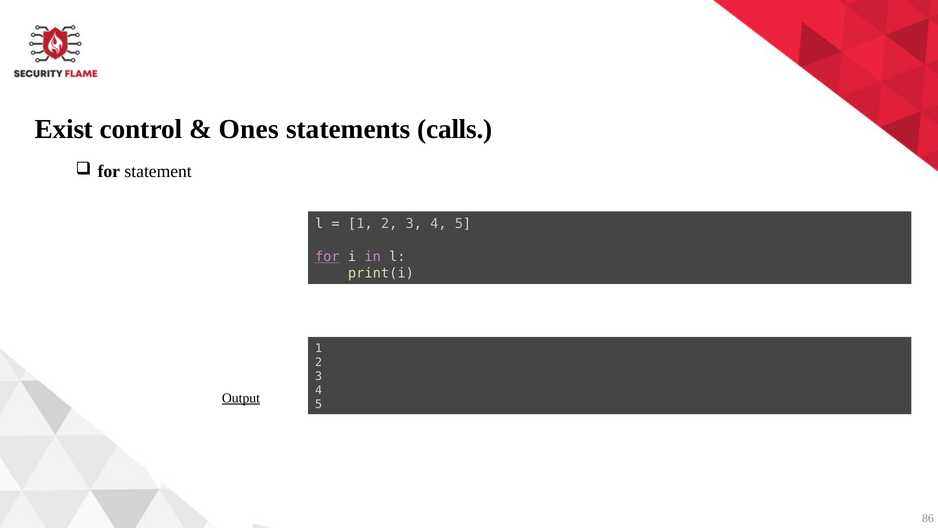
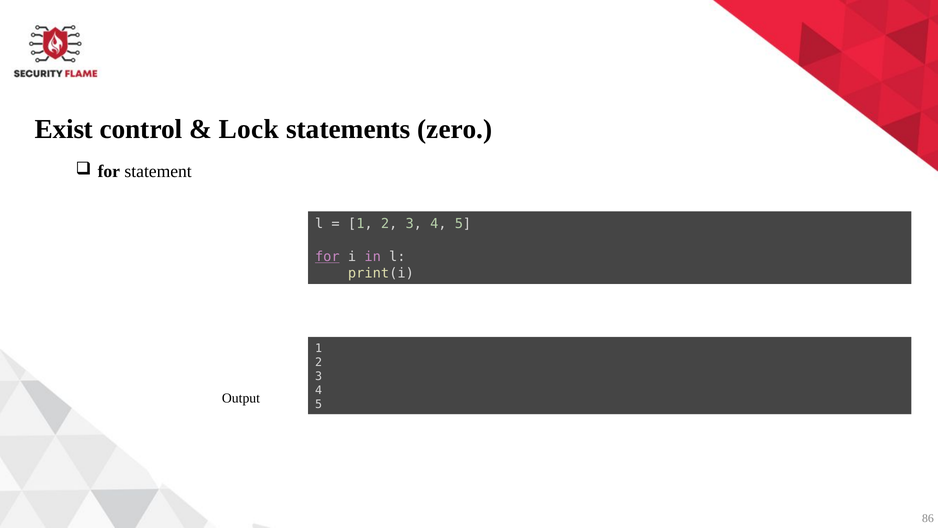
Ones: Ones -> Lock
calls: calls -> zero
Output underline: present -> none
